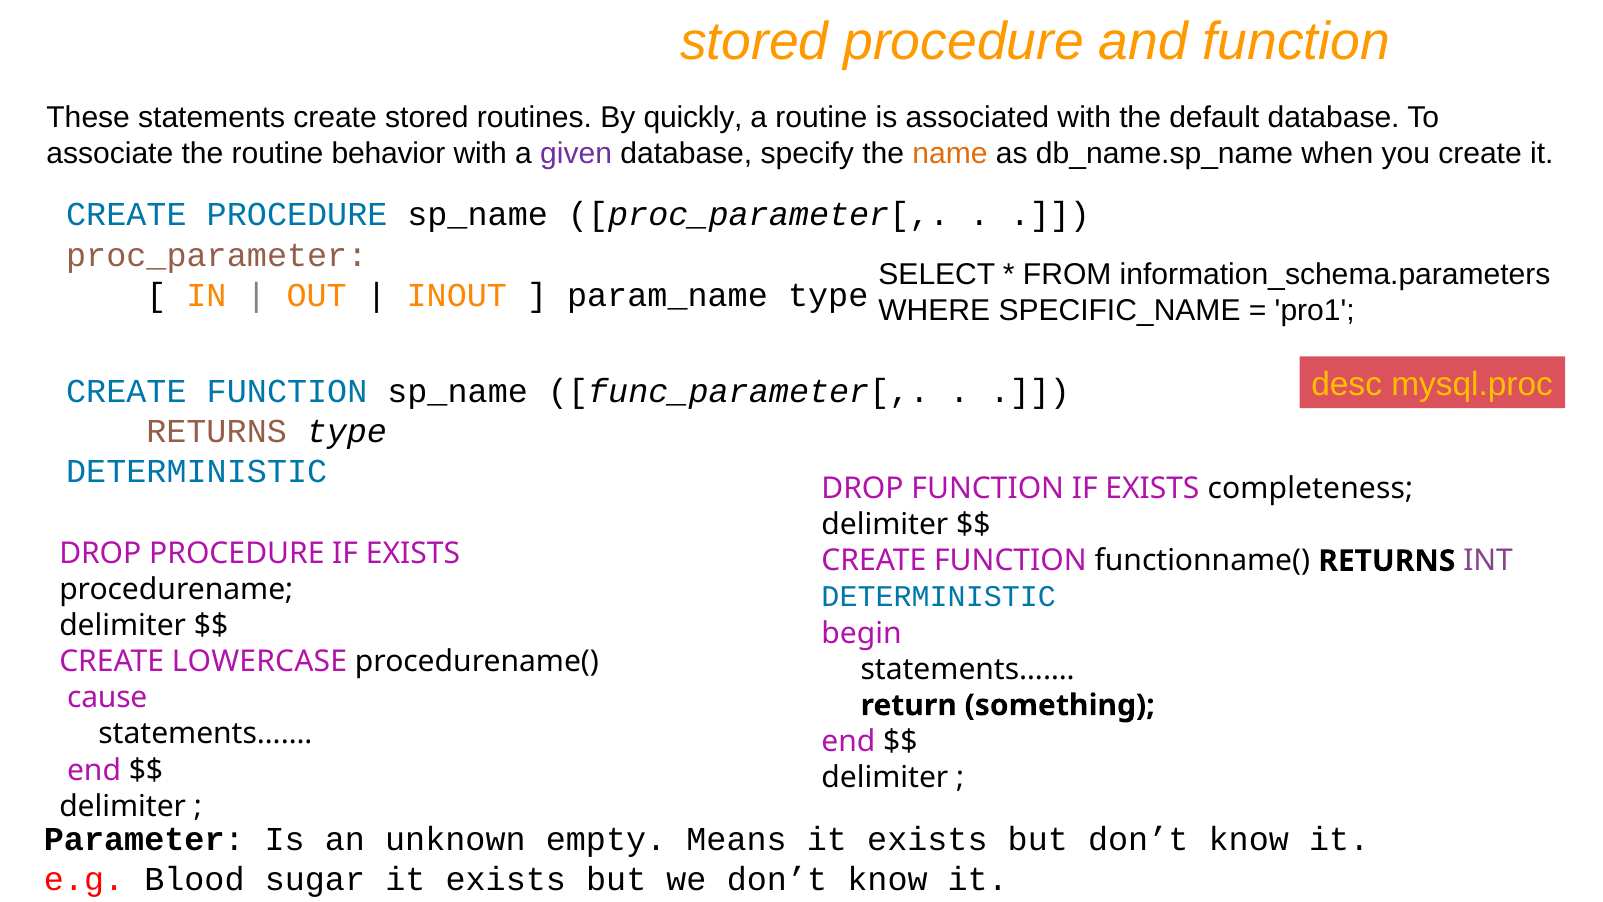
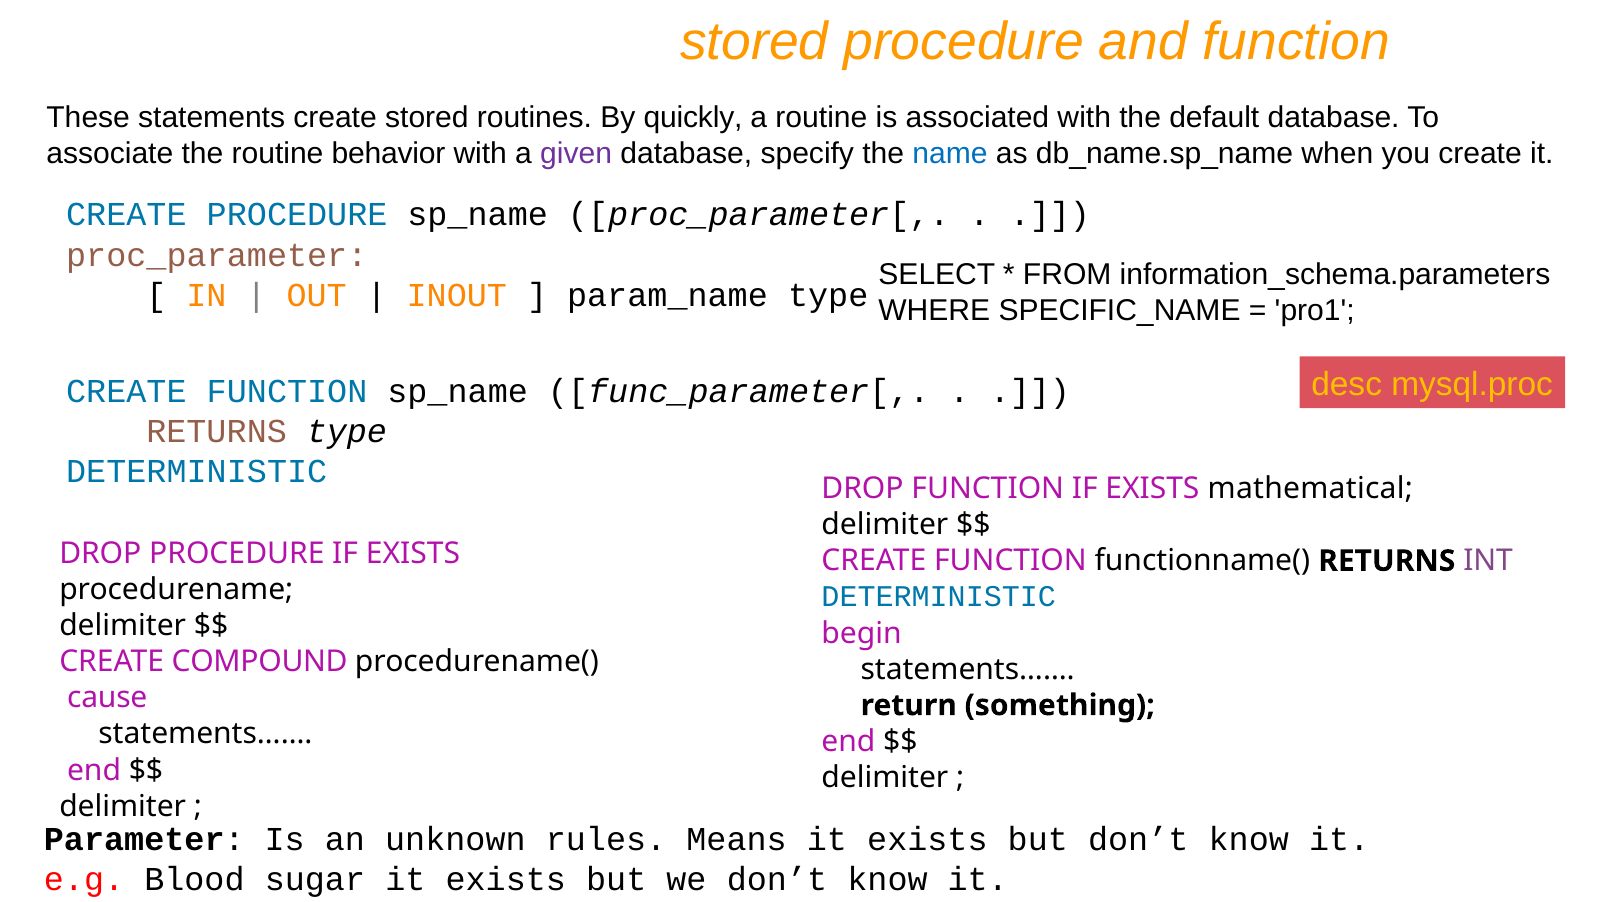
name colour: orange -> blue
completeness: completeness -> mathematical
LOWERCASE: LOWERCASE -> COMPOUND
empty: empty -> rules
